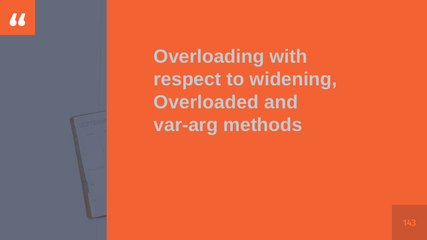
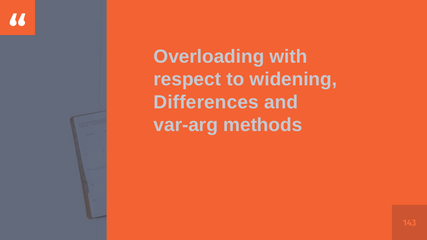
Overloaded: Overloaded -> Differences
